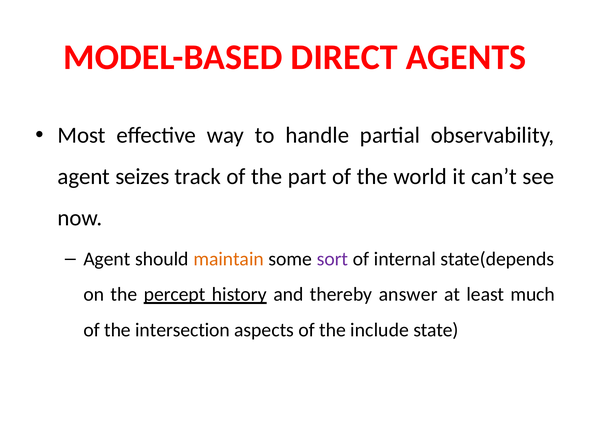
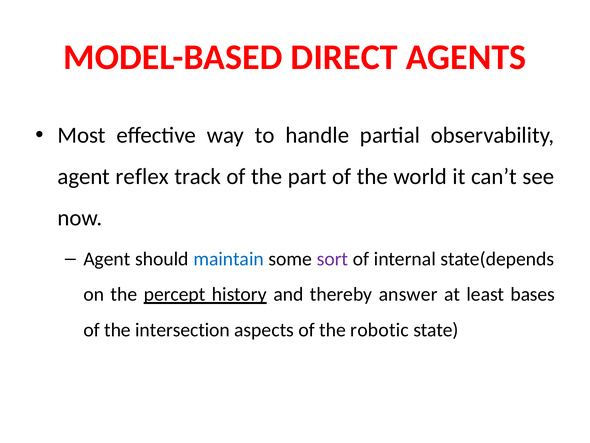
seizes: seizes -> reflex
maintain colour: orange -> blue
much: much -> bases
include: include -> robotic
